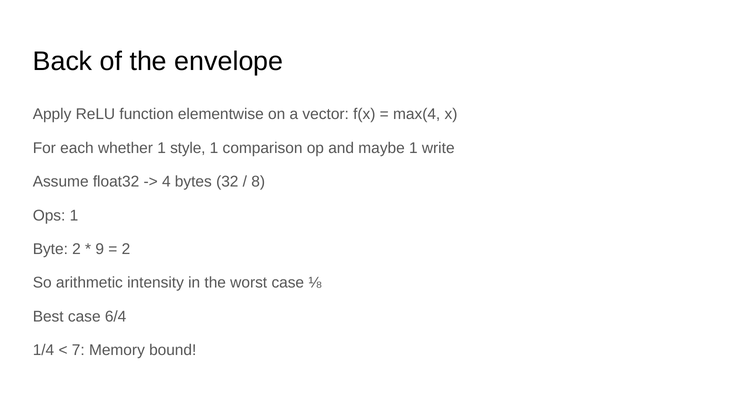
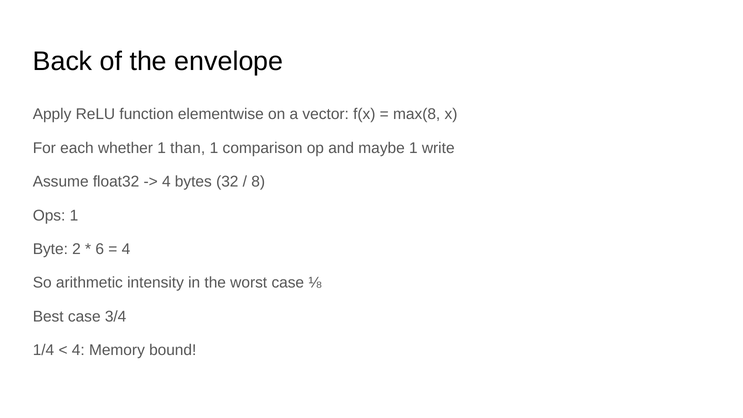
max(4: max(4 -> max(8
style: style -> than
9: 9 -> 6
2 at (126, 249): 2 -> 4
6/4: 6/4 -> 3/4
7 at (78, 350): 7 -> 4
